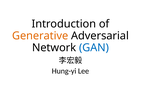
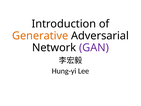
GAN colour: blue -> purple
